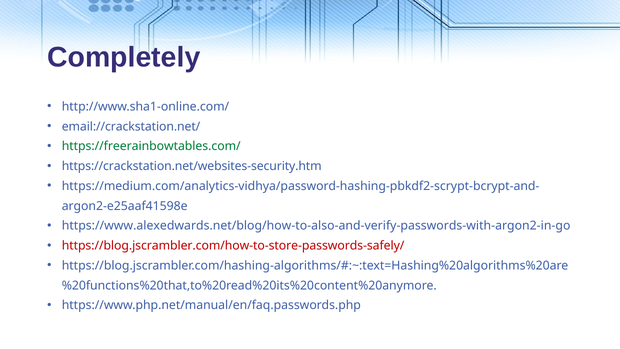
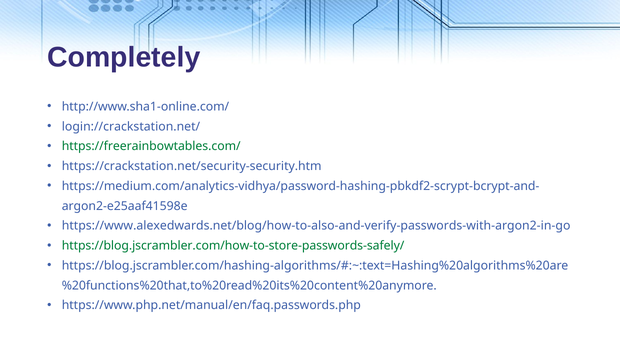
email://crackstation.net/: email://crackstation.net/ -> login://crackstation.net/
https://crackstation.net/websites-security.htm: https://crackstation.net/websites-security.htm -> https://crackstation.net/security-security.htm
https://blog.jscrambler.com/how-to-store-passwords-safely/ colour: red -> green
